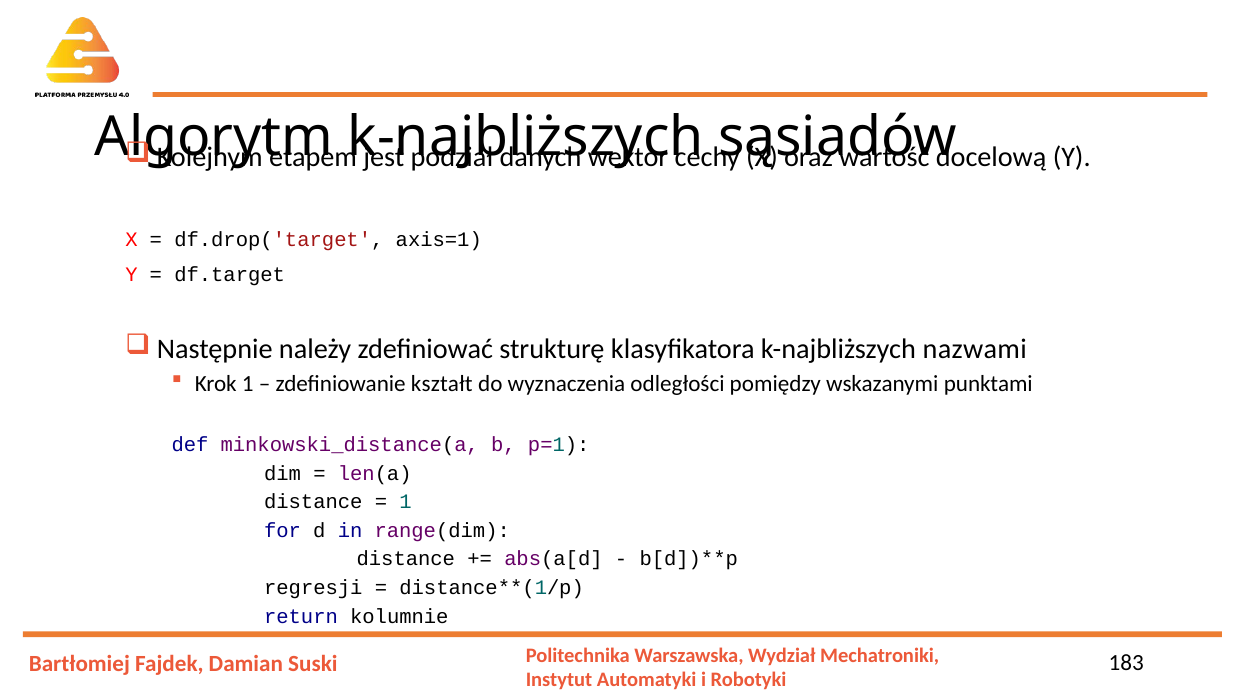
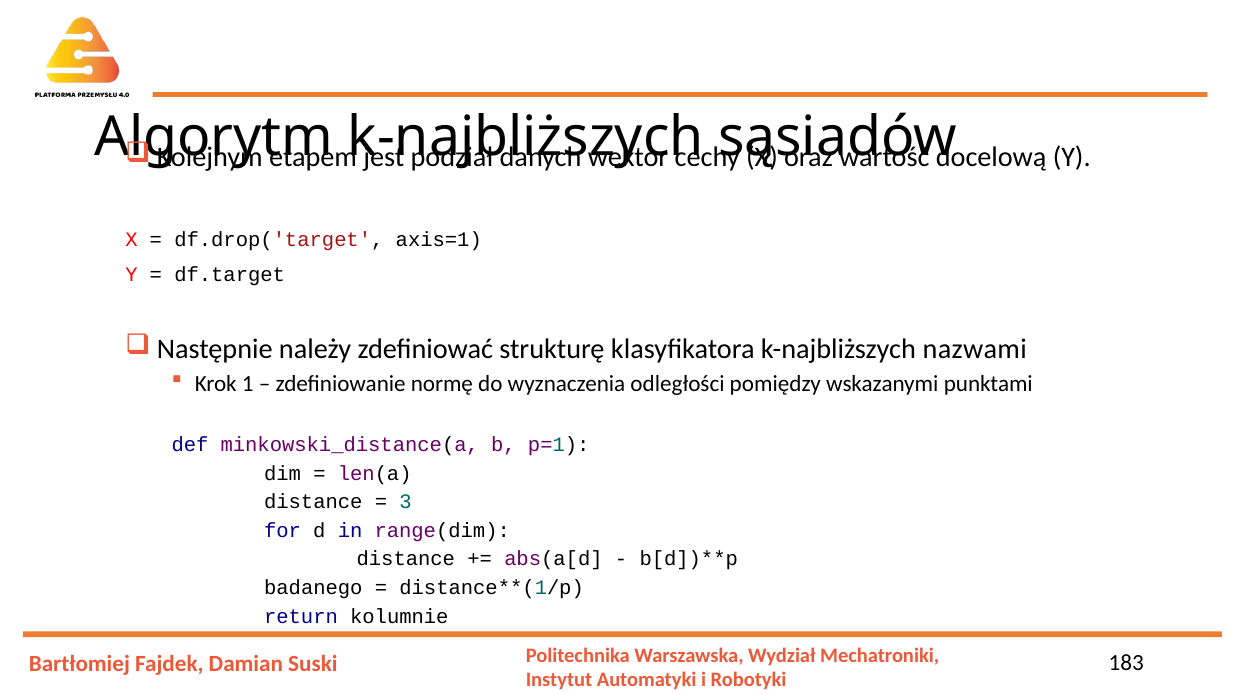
kształt: kształt -> normę
1 at (406, 502): 1 -> 3
regresji: regresji -> badanego
